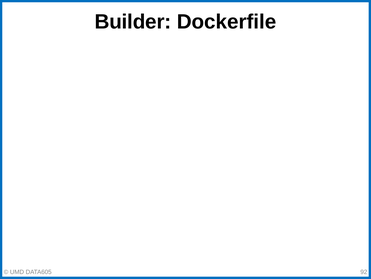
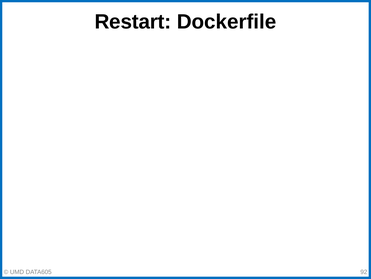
Builder: Builder -> Restart
